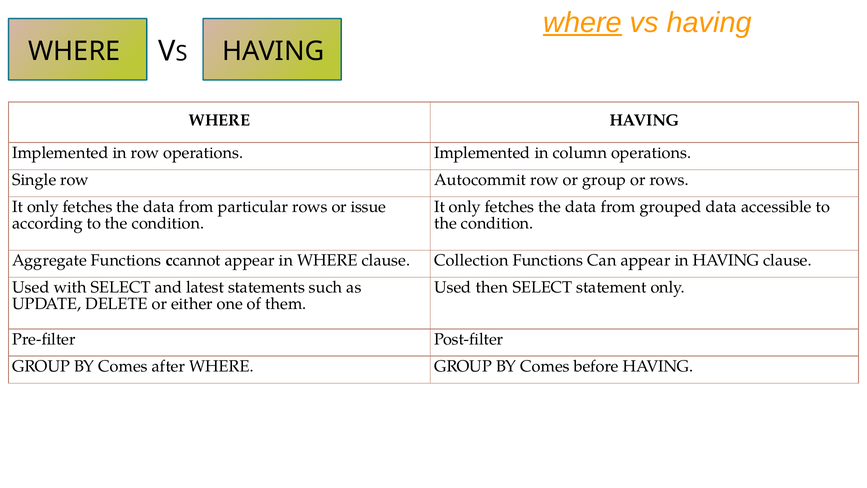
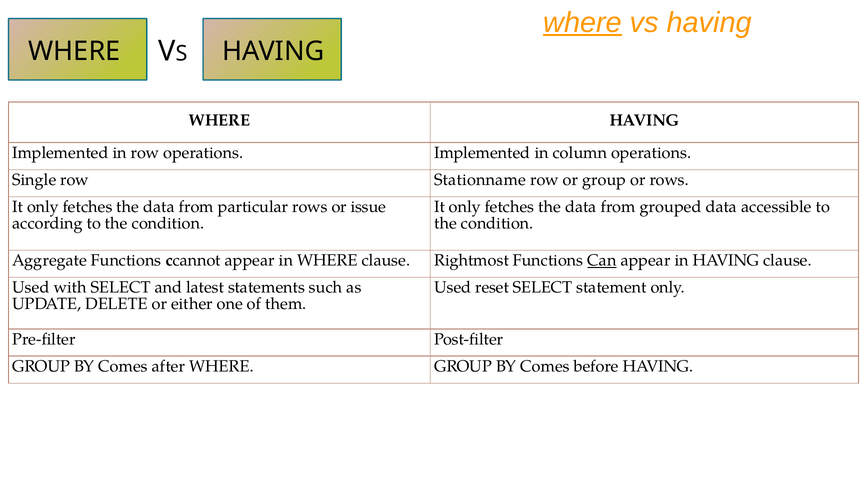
Autocommit: Autocommit -> Stationname
Collection: Collection -> Rightmost
Can underline: none -> present
then: then -> reset
